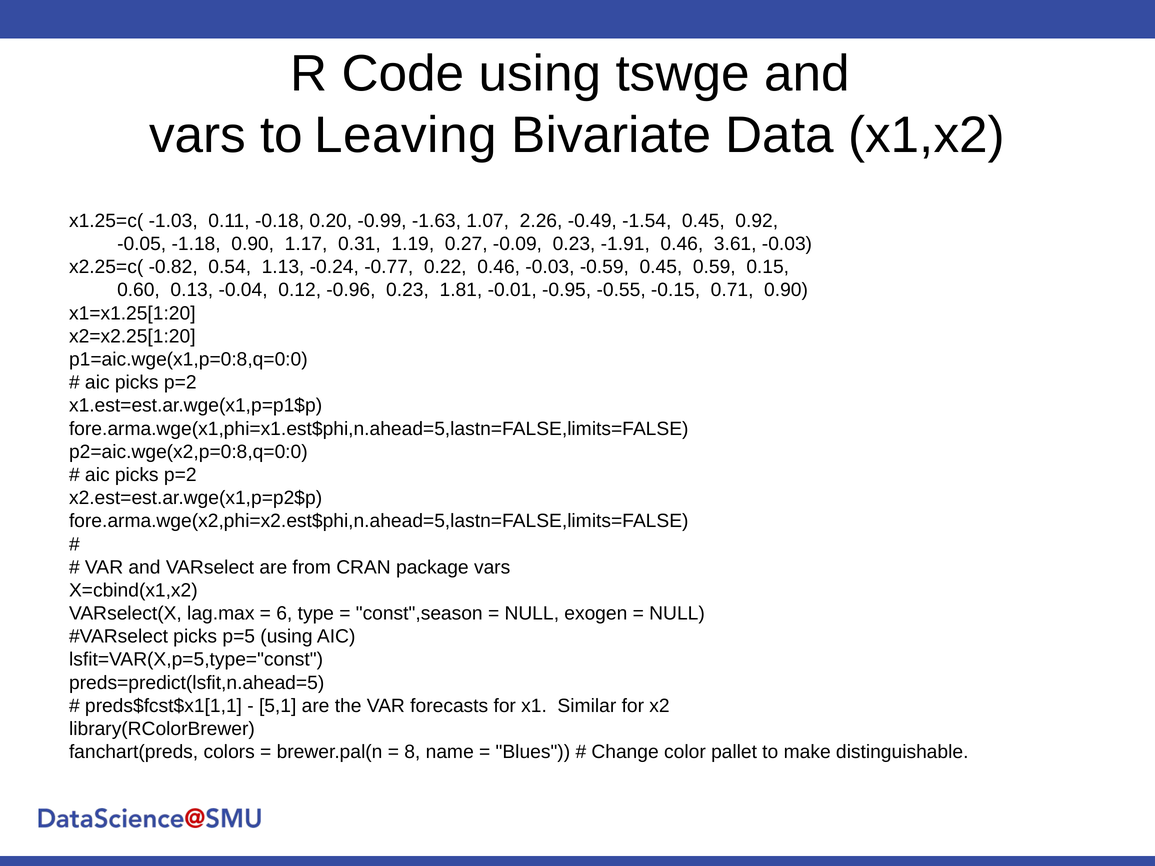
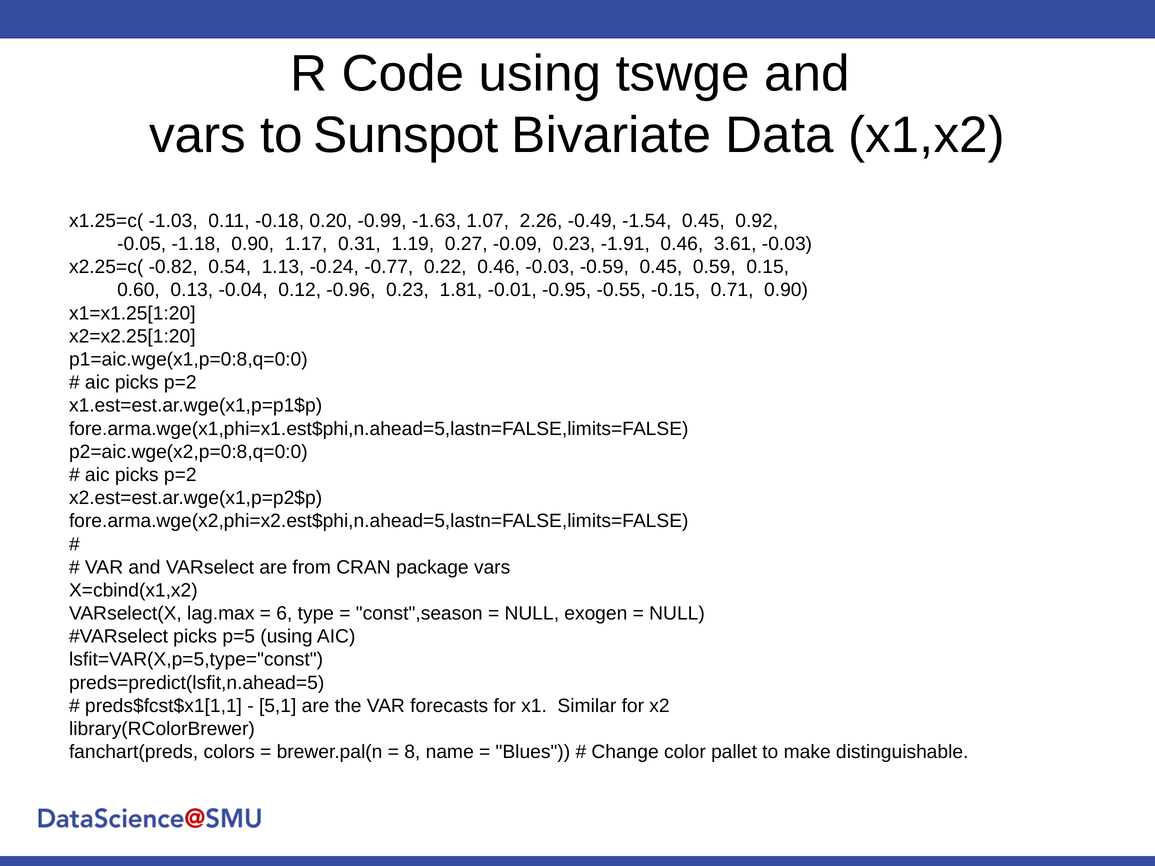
Leaving: Leaving -> Sunspot
